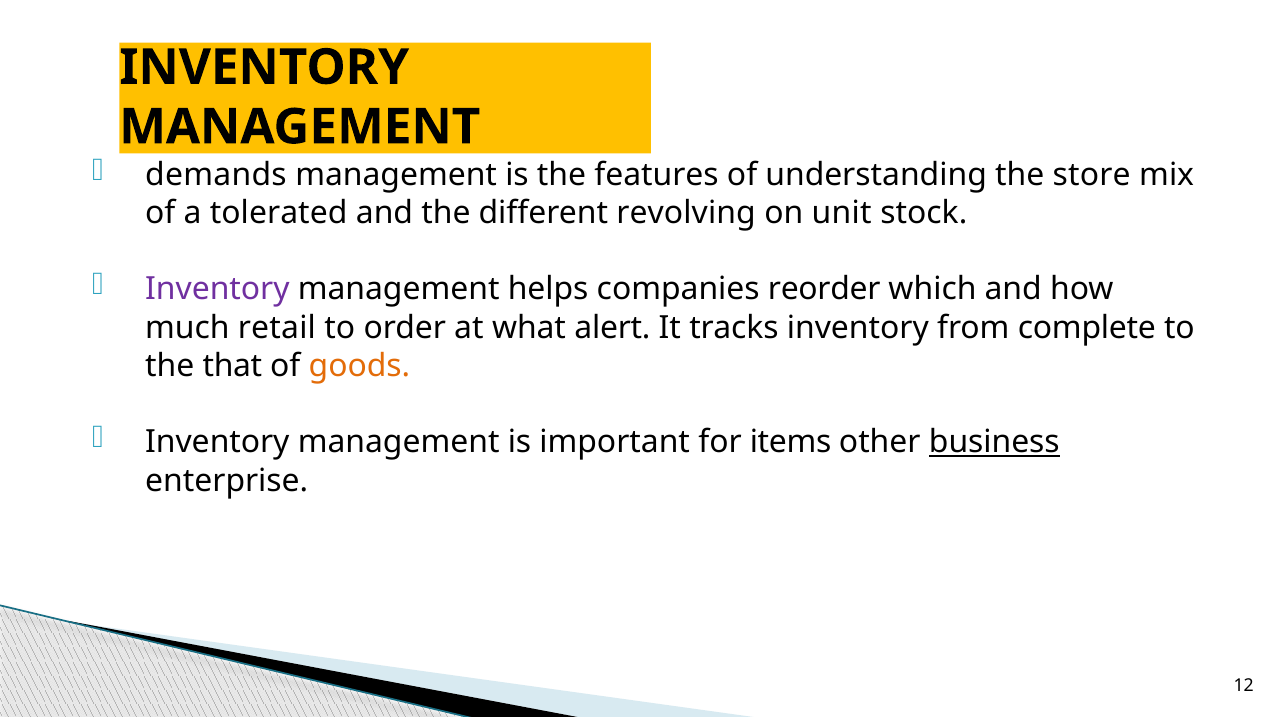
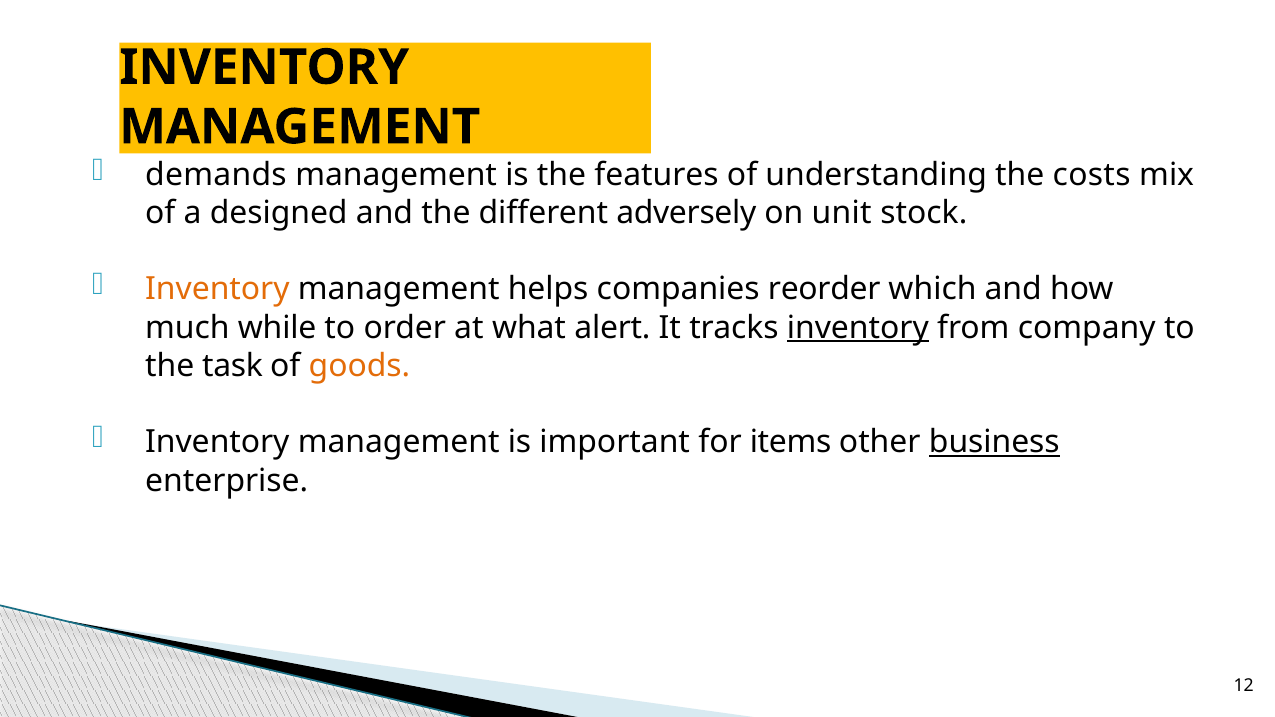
store: store -> costs
tolerated: tolerated -> designed
revolving: revolving -> adversely
Inventory at (217, 290) colour: purple -> orange
retail: retail -> while
inventory at (858, 328) underline: none -> present
complete: complete -> company
that: that -> task
